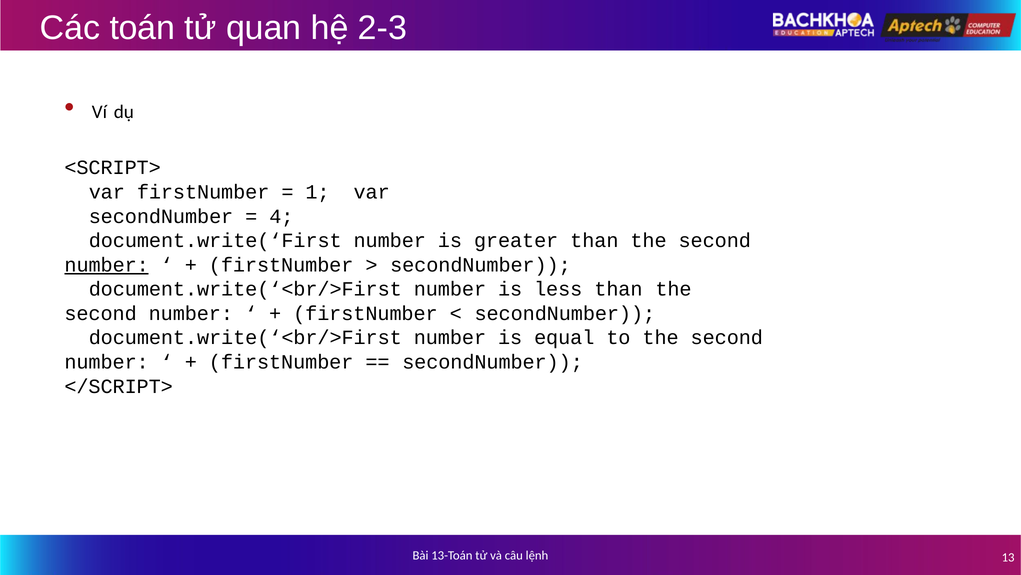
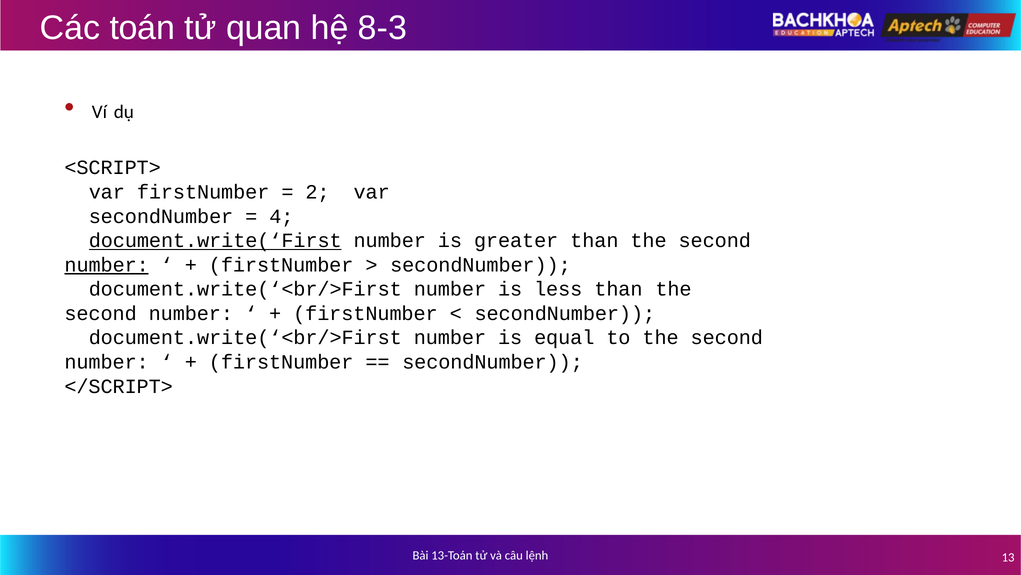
2-3: 2-3 -> 8-3
1: 1 -> 2
document.write(‘First underline: none -> present
